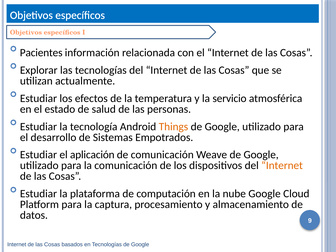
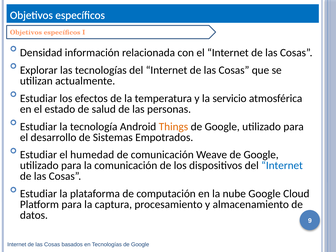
Pacientes: Pacientes -> Densidad
aplicación: aplicación -> humedad
Internet at (282, 166) colour: orange -> blue
